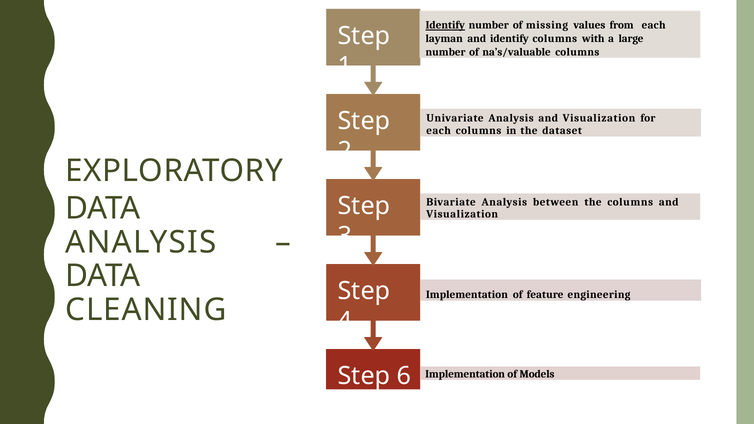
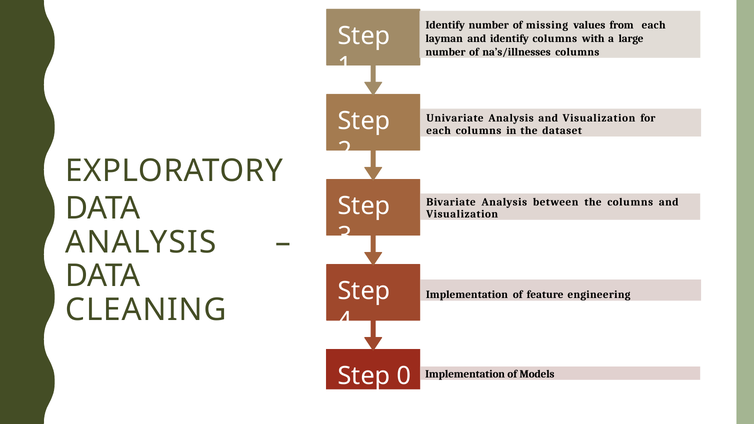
Identify at (445, 25) underline: present -> none
na’s/valuable: na’s/valuable -> na’s/illnesses
6: 6 -> 0
